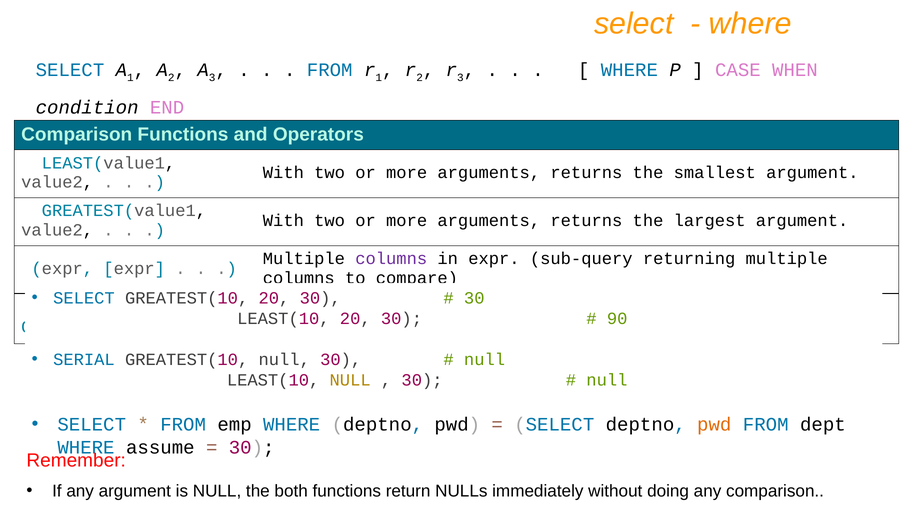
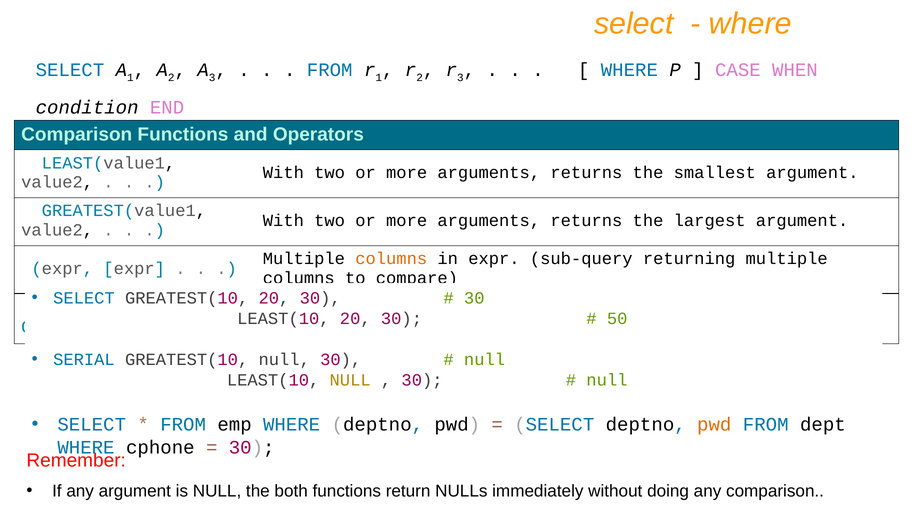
columns at (391, 259) colour: purple -> orange
90: 90 -> 50
assume: assume -> cphone
